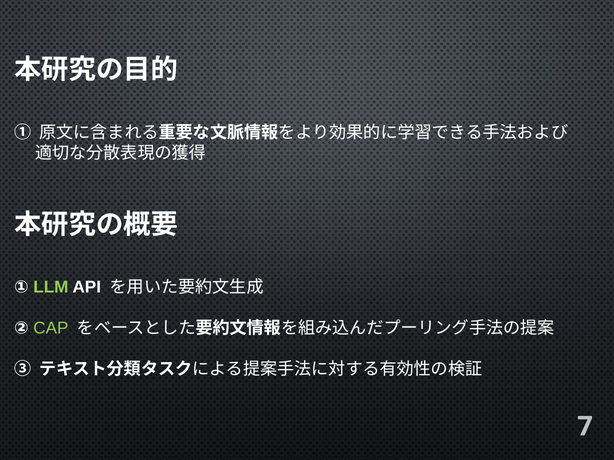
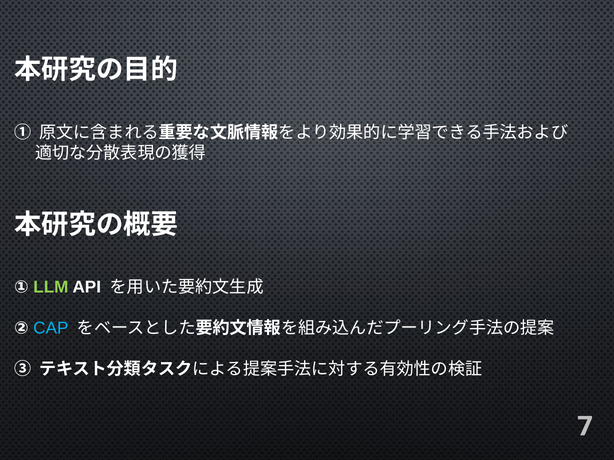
CAP colour: light green -> light blue
